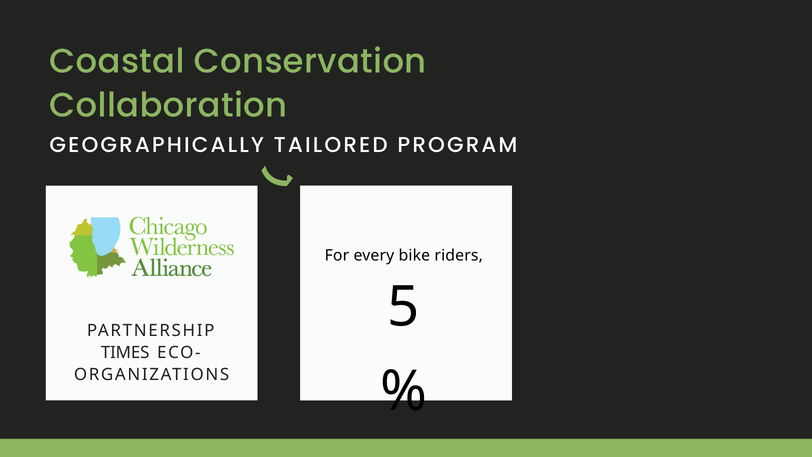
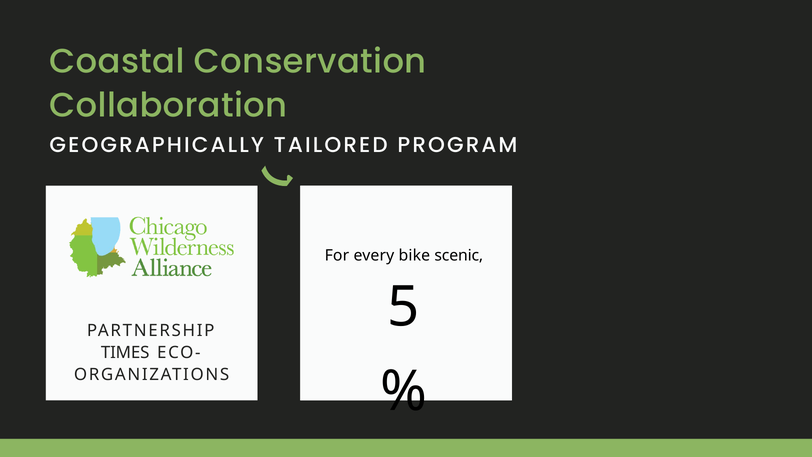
riders: riders -> scenic
